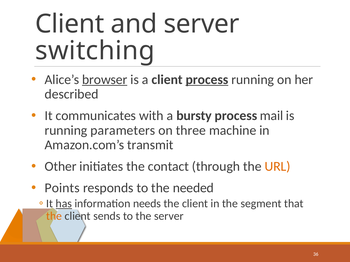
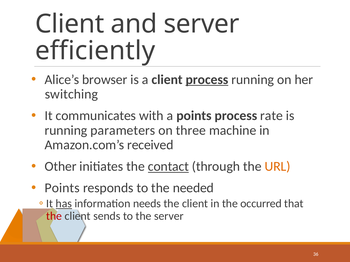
switching: switching -> efficiently
browser underline: present -> none
described: described -> switching
a bursty: bursty -> points
mail: mail -> rate
transmit: transmit -> received
contact underline: none -> present
segment: segment -> occurred
the at (54, 217) colour: orange -> red
